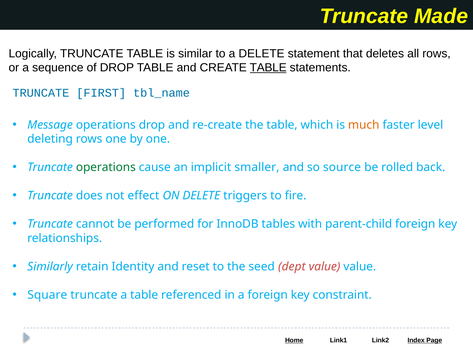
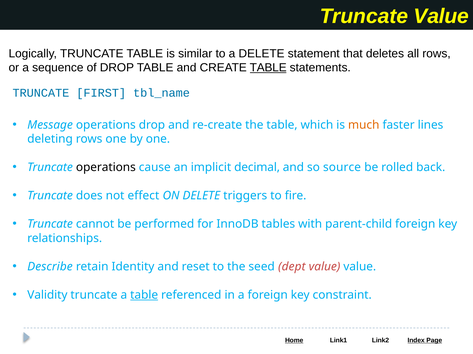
Truncate Made: Made -> Value
level: level -> lines
operations at (106, 168) colour: green -> black
smaller: smaller -> decimal
Similarly: Similarly -> Describe
Square: Square -> Validity
table at (144, 295) underline: none -> present
